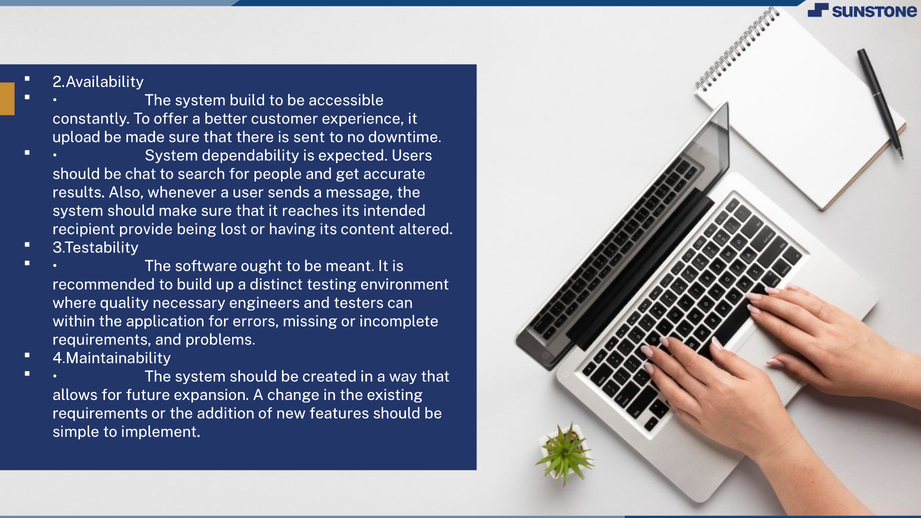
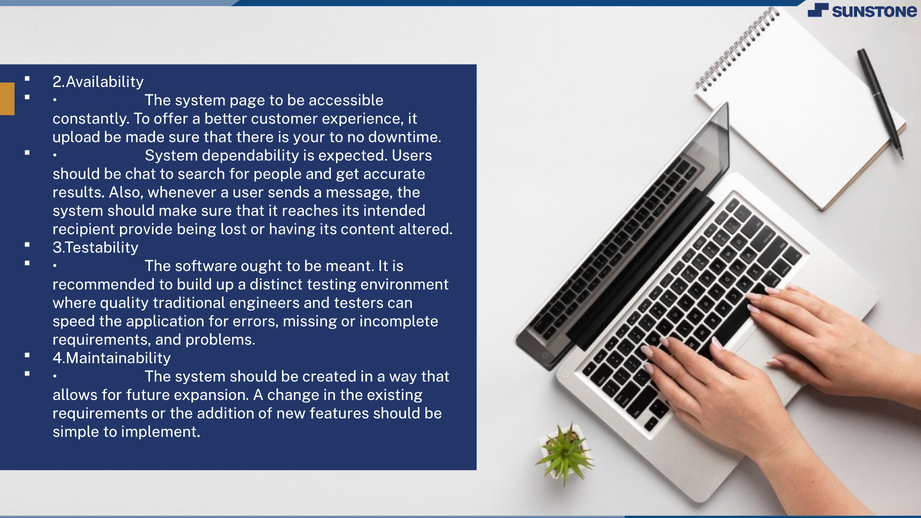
system build: build -> page
sent: sent -> your
necessary: necessary -> traditional
within: within -> speed
